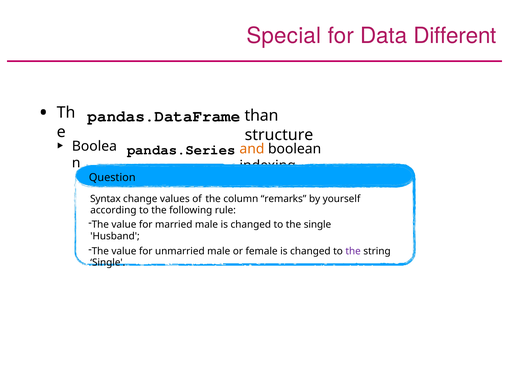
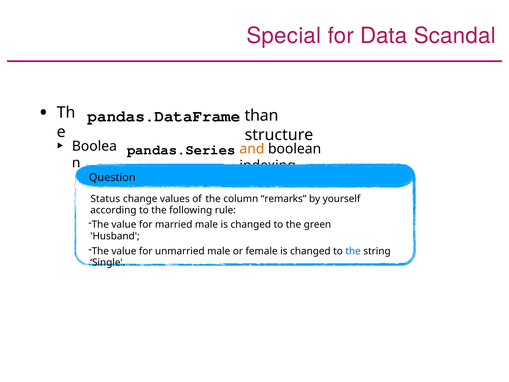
Different: Different -> Scandal
Syntax: Syntax -> Status
the single: single -> green
the at (353, 251) colour: purple -> blue
